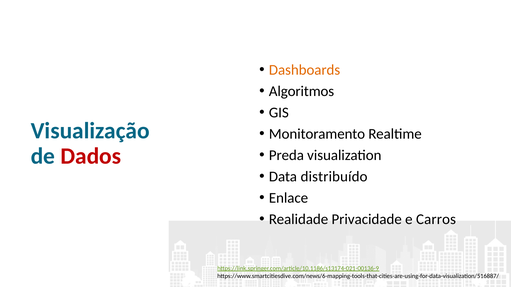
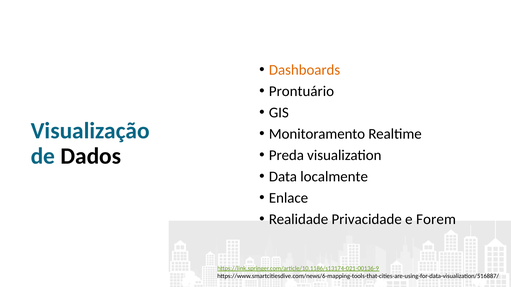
Algoritmos: Algoritmos -> Prontuário
Dados colour: red -> black
distribuído: distribuído -> localmente
Carros: Carros -> Forem
